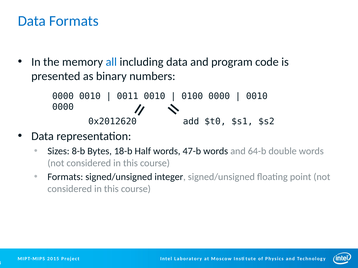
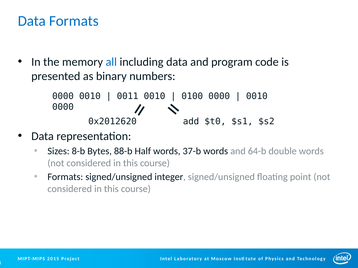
18-b: 18-b -> 88-b
47-b: 47-b -> 37-b
